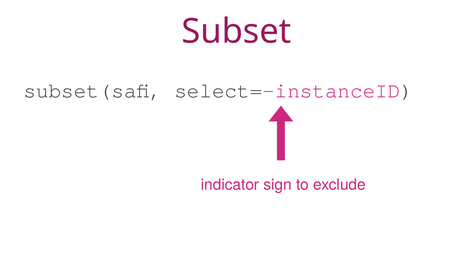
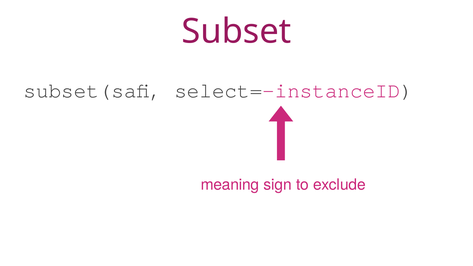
indicator: indicator -> meaning
